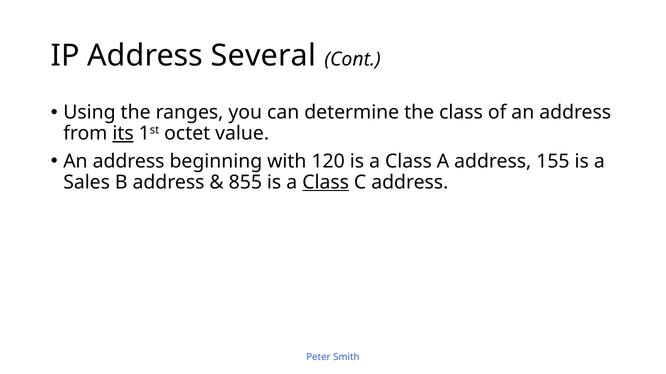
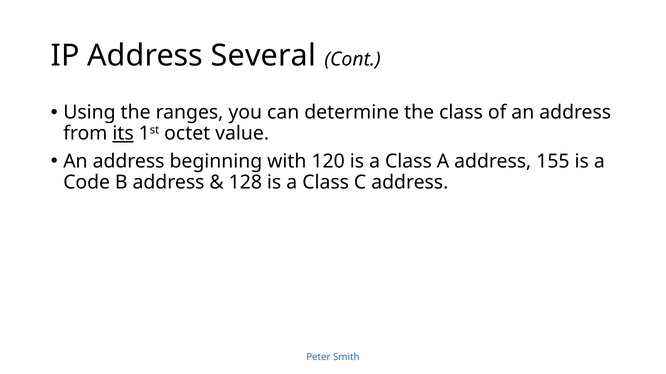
Sales: Sales -> Code
855: 855 -> 128
Class at (326, 182) underline: present -> none
